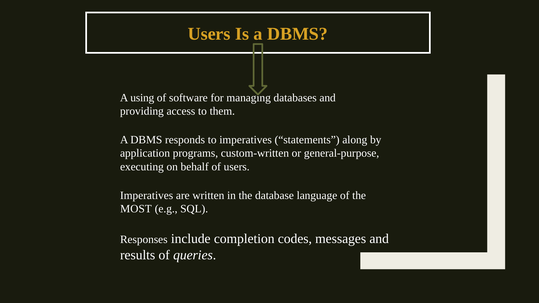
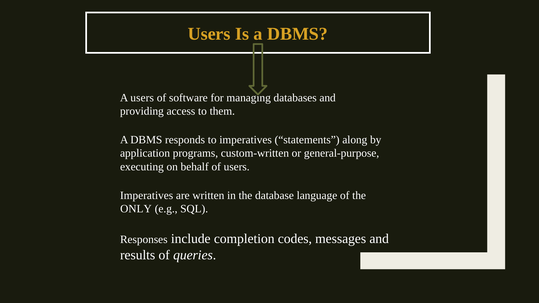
A using: using -> users
MOST: MOST -> ONLY
